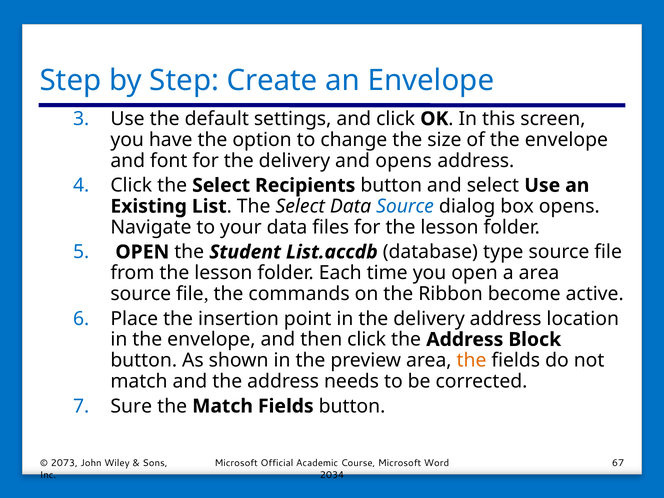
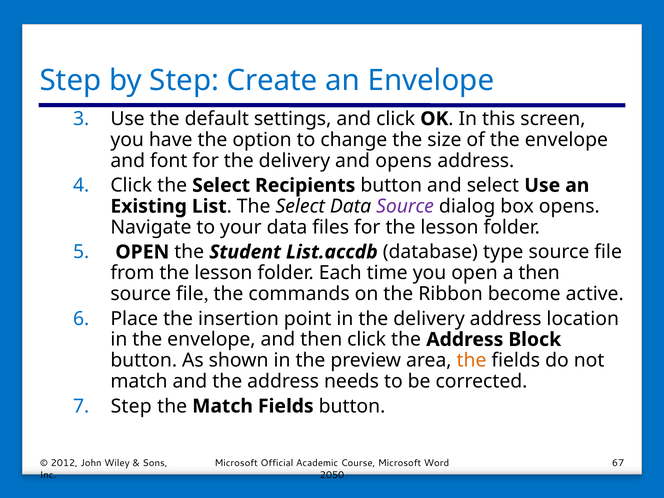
Source at (405, 206) colour: blue -> purple
a area: area -> then
Sure at (131, 406): Sure -> Step
2073: 2073 -> 2012
2034: 2034 -> 2050
